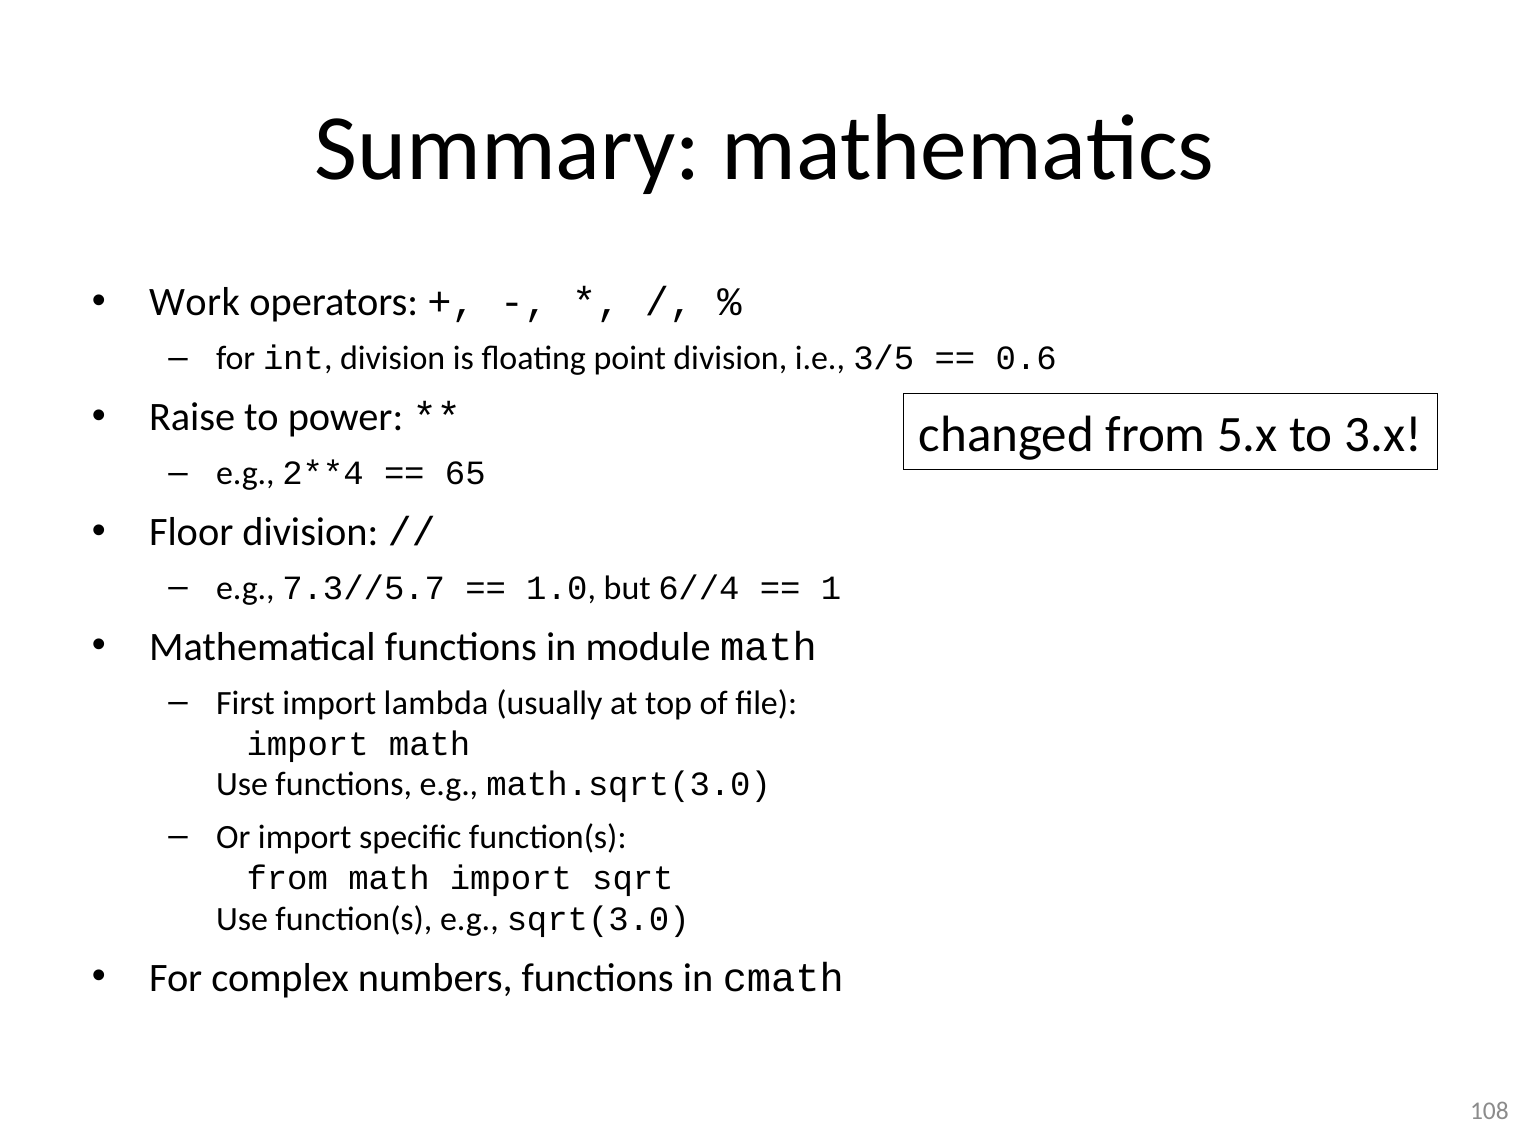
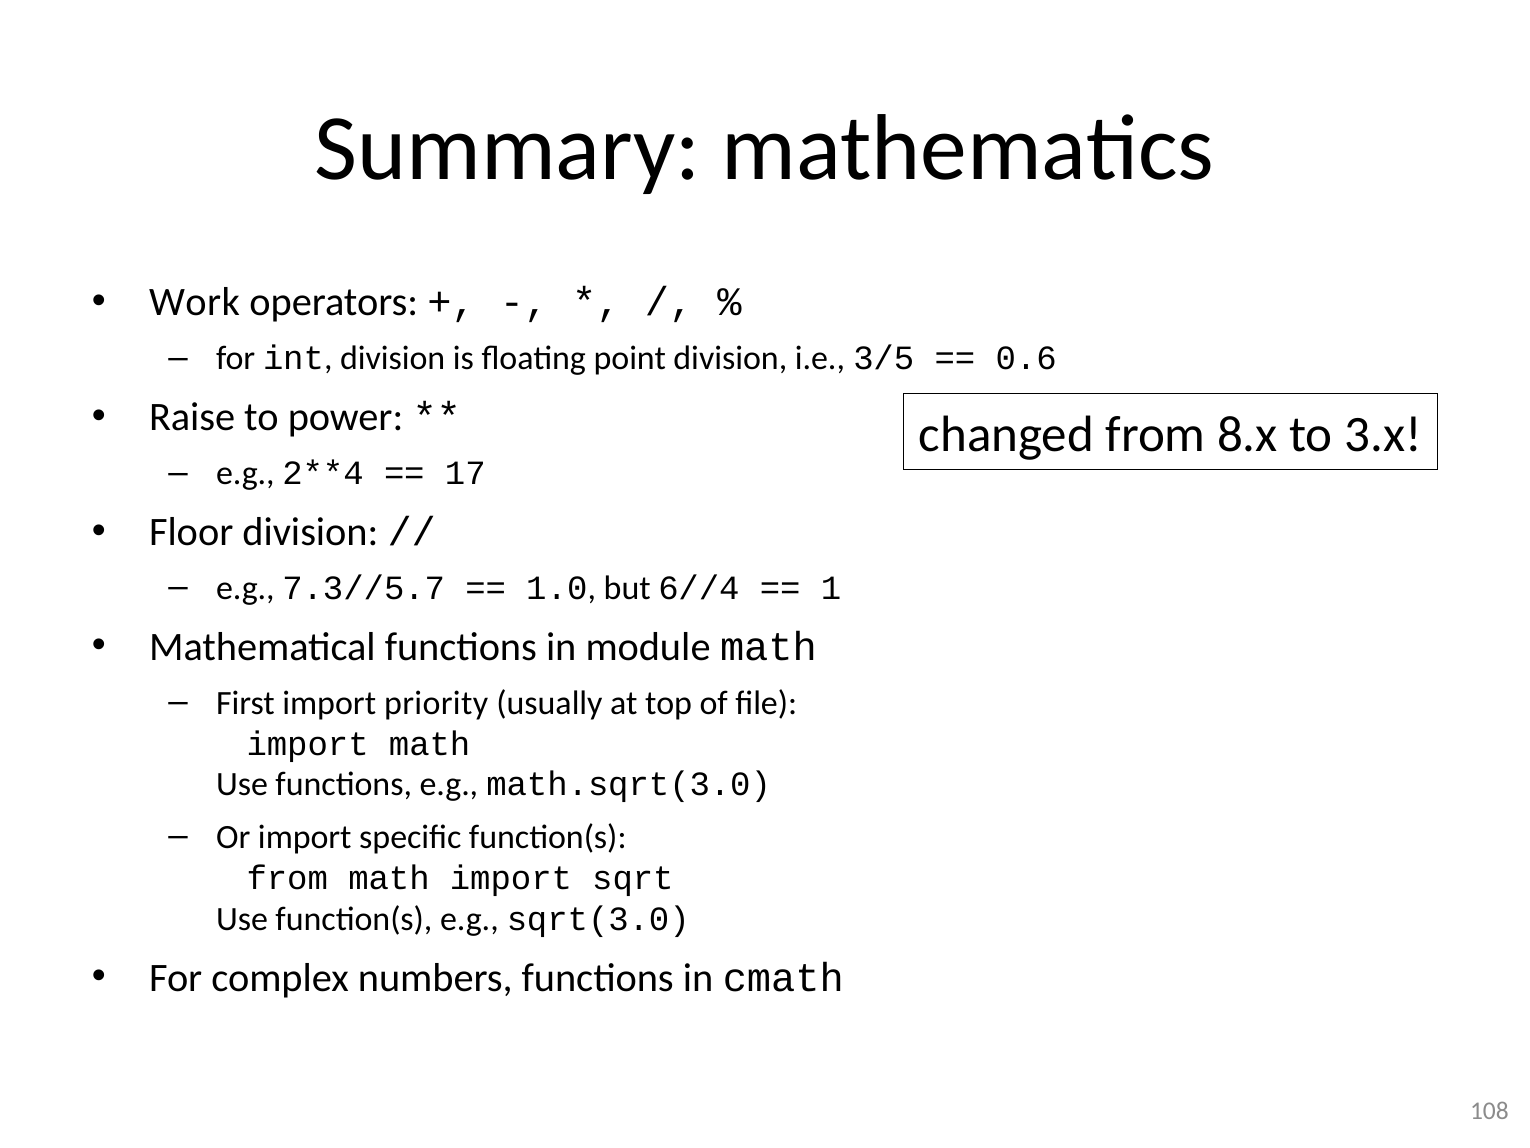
5.x: 5.x -> 8.x
65: 65 -> 17
lambda: lambda -> priority
